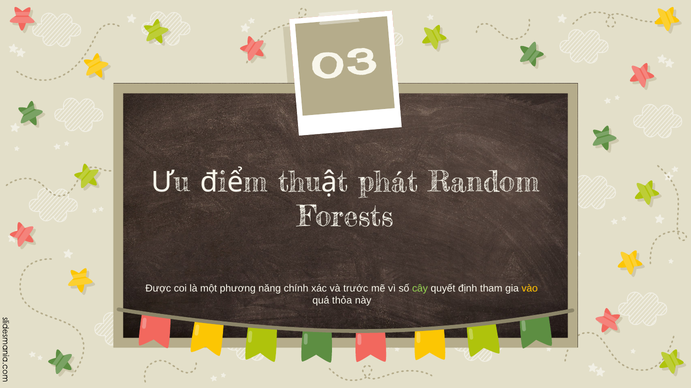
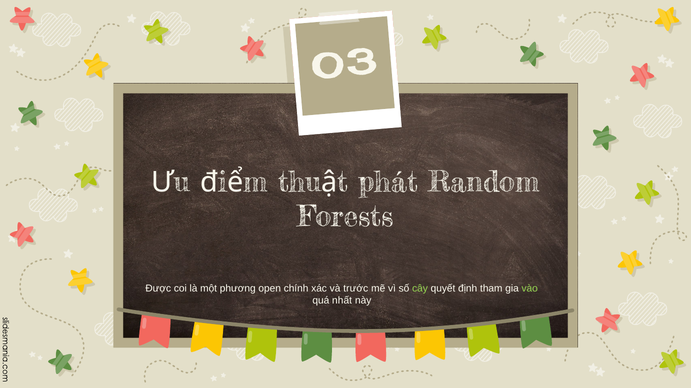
năng: năng -> open
vào colour: yellow -> light green
thỏa: thỏa -> nhất
